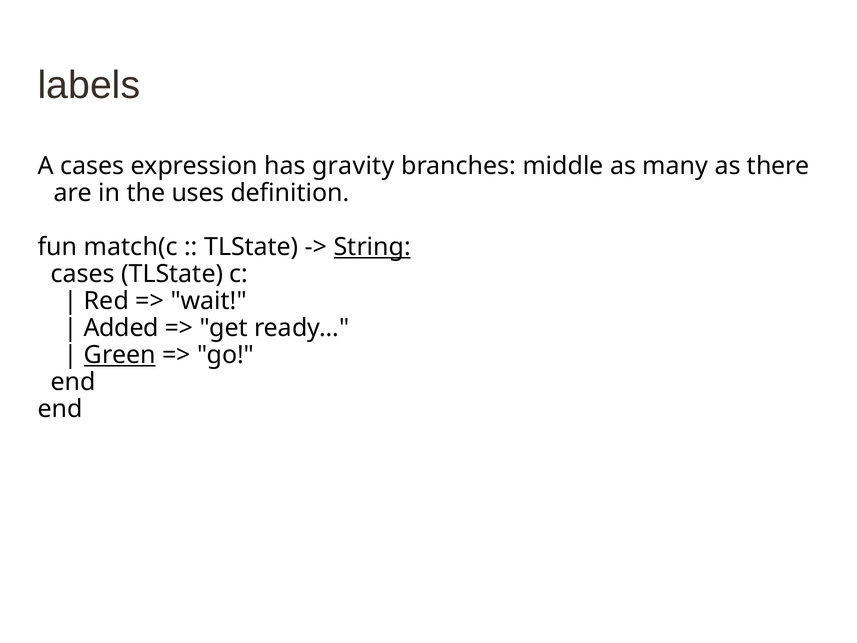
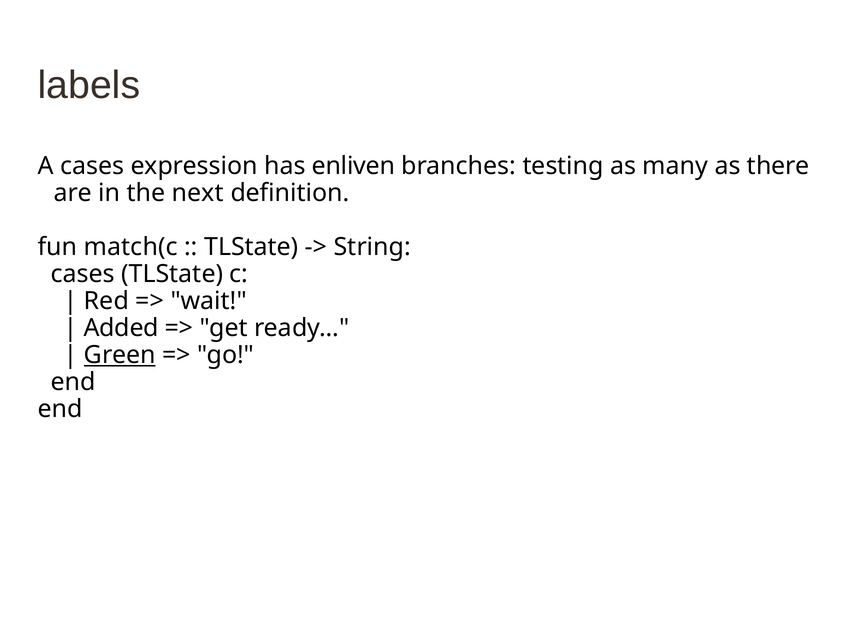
gravity: gravity -> enliven
middle: middle -> testing
uses: uses -> next
String underline: present -> none
